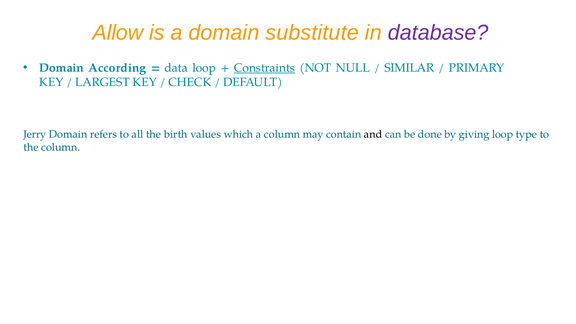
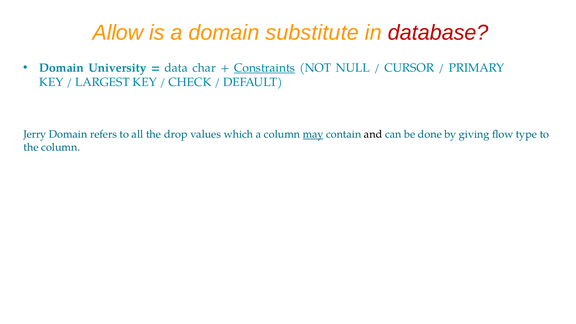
database colour: purple -> red
According: According -> University
data loop: loop -> char
SIMILAR: SIMILAR -> CURSOR
birth: birth -> drop
may underline: none -> present
giving loop: loop -> flow
